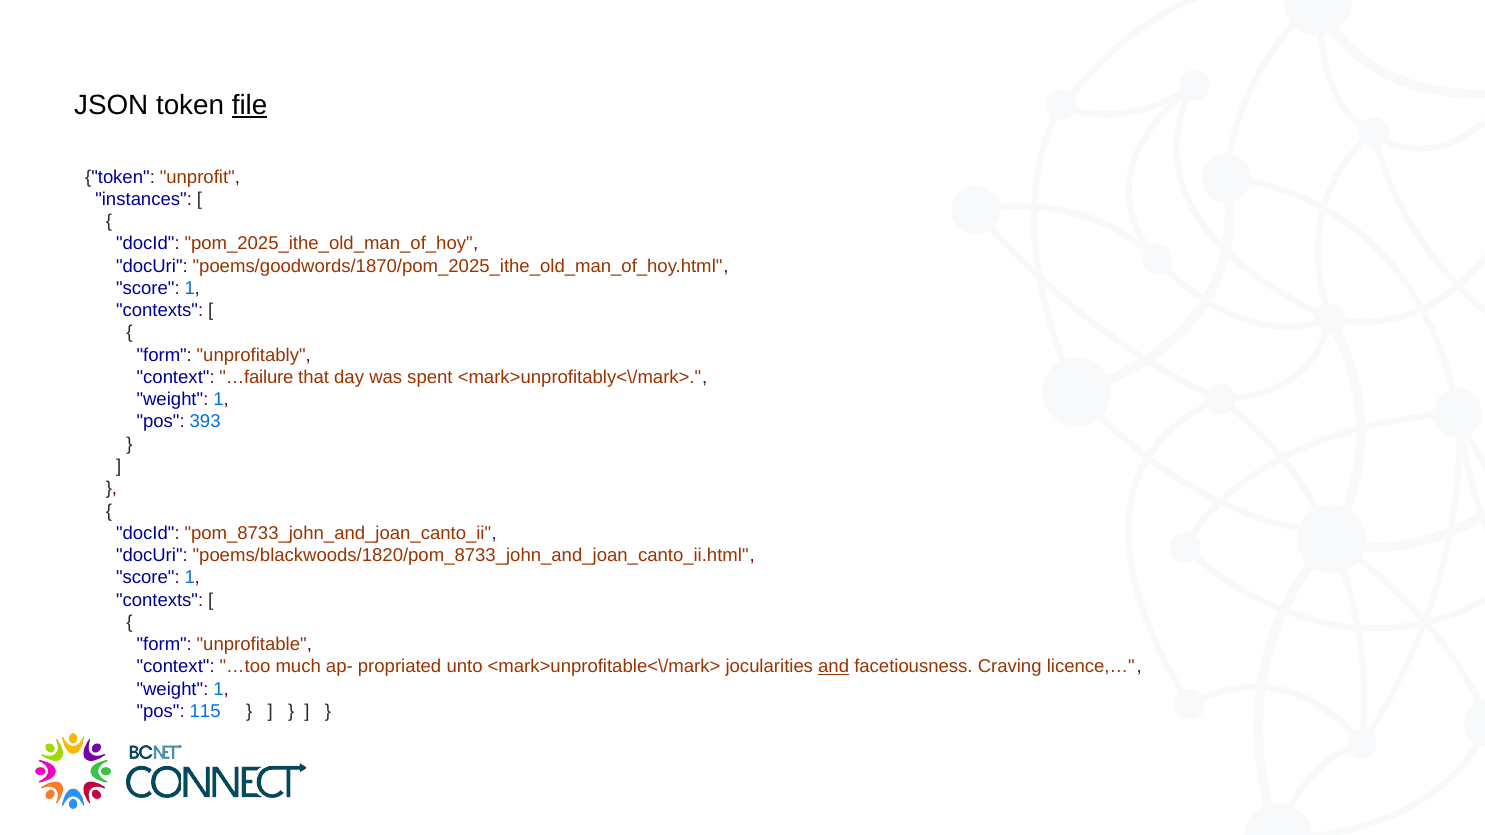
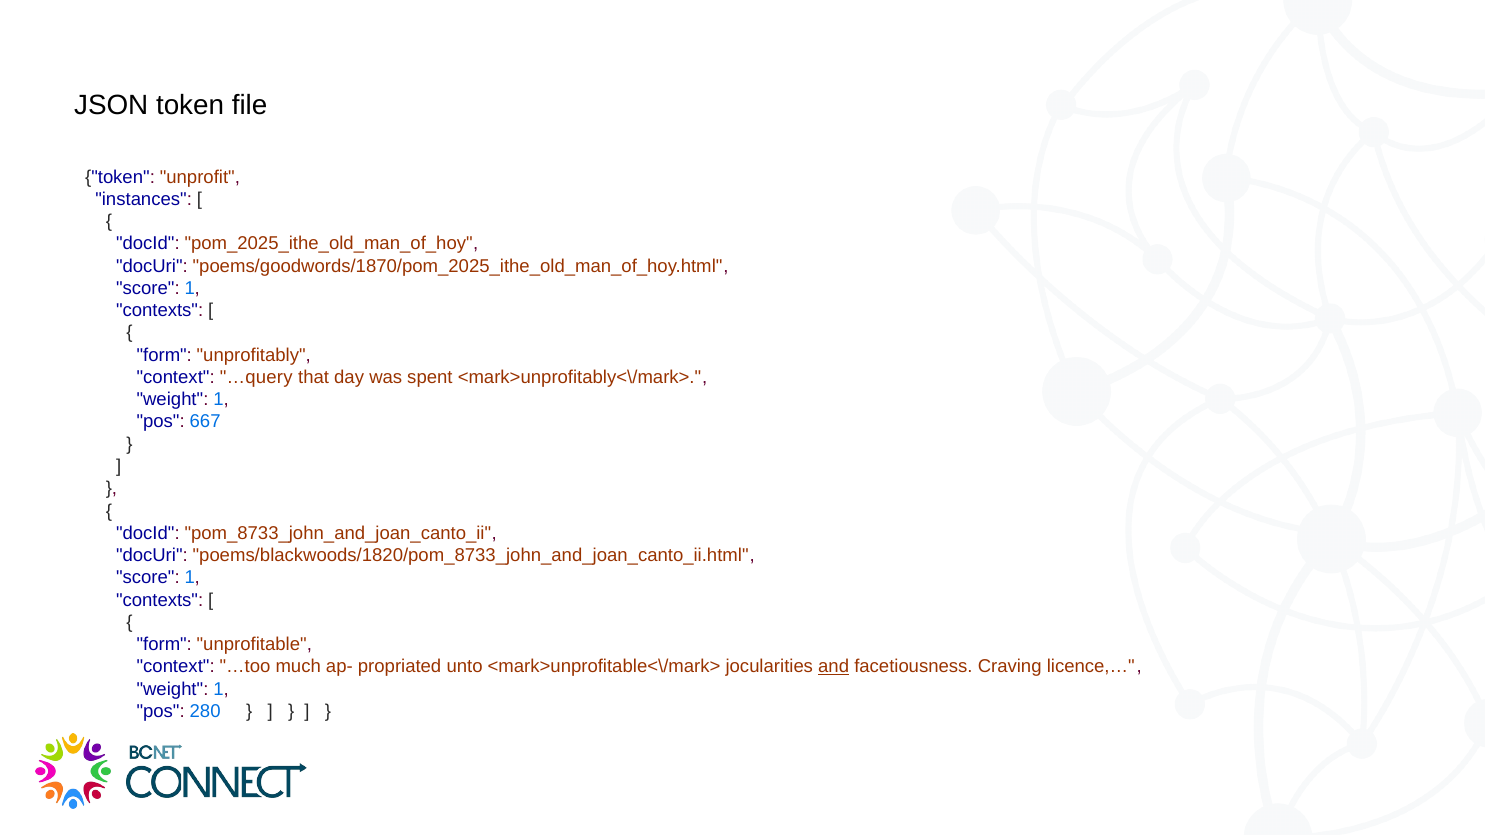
file underline: present -> none
…failure: …failure -> …query
393: 393 -> 667
115: 115 -> 280
